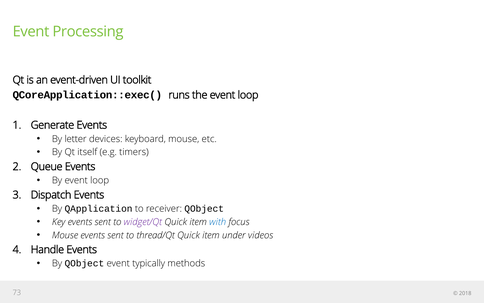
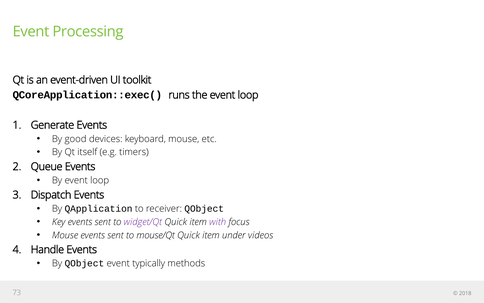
letter: letter -> good
with colour: blue -> purple
thread/Qt: thread/Qt -> mouse/Qt
